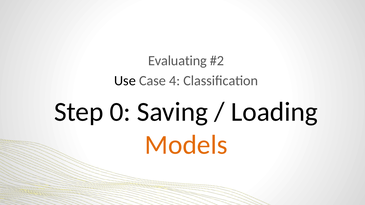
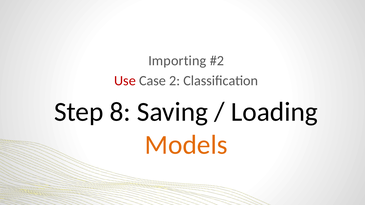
Evaluating: Evaluating -> Importing
Use colour: black -> red
4: 4 -> 2
0: 0 -> 8
